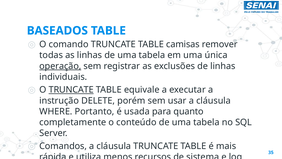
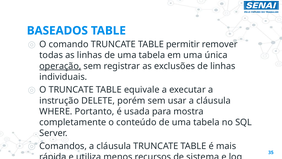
camisas: camisas -> permitir
TRUNCATE at (71, 90) underline: present -> none
quanto: quanto -> mostra
